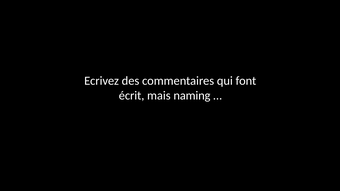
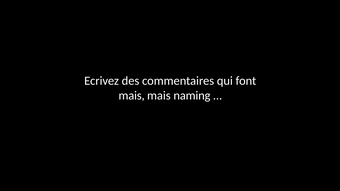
écrit at (132, 96): écrit -> mais
